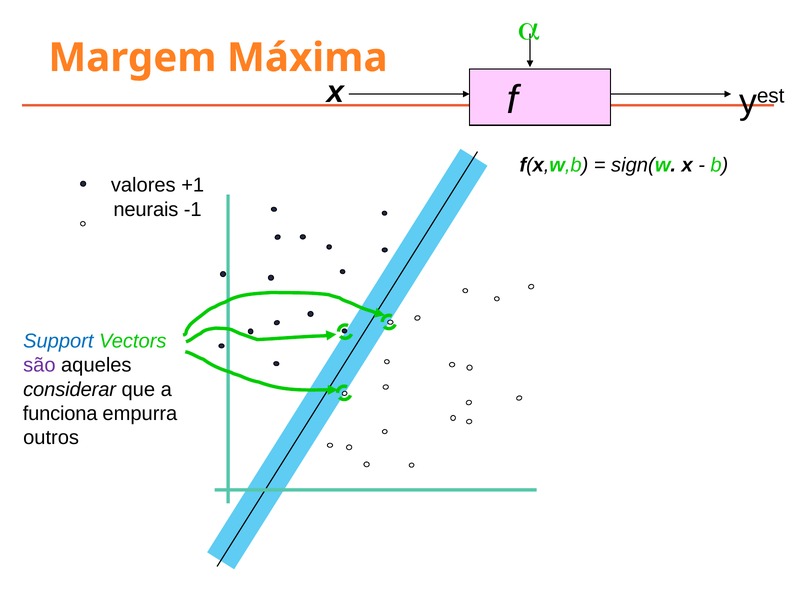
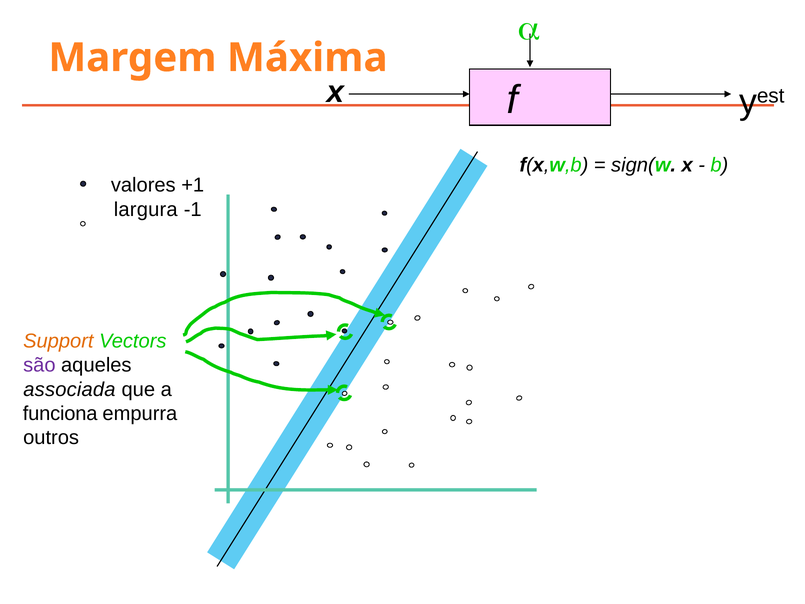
neurais: neurais -> largura
Support colour: blue -> orange
considerar: considerar -> associada
